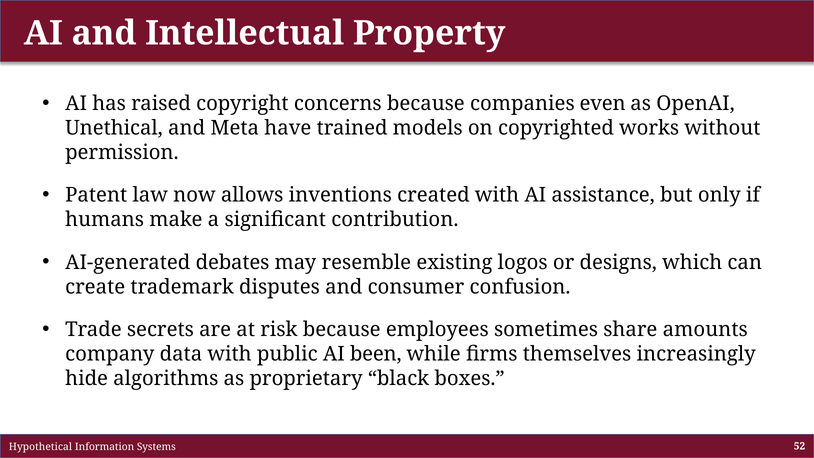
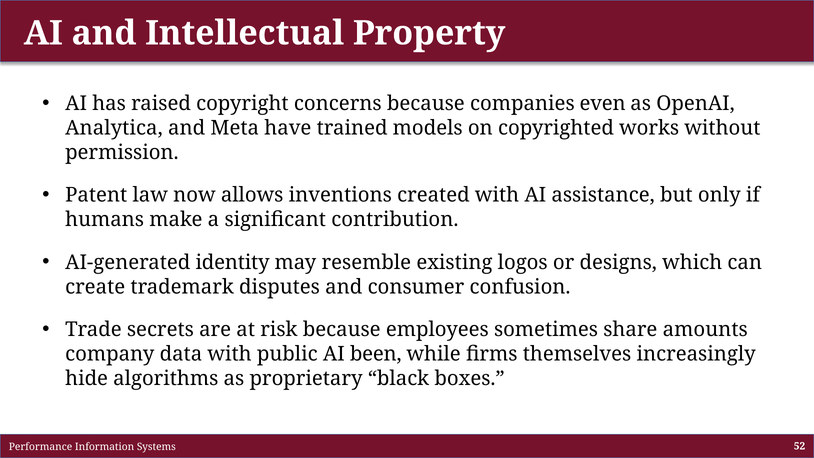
Unethical: Unethical -> Analytica
debates: debates -> identity
Hypothetical: Hypothetical -> Performance
